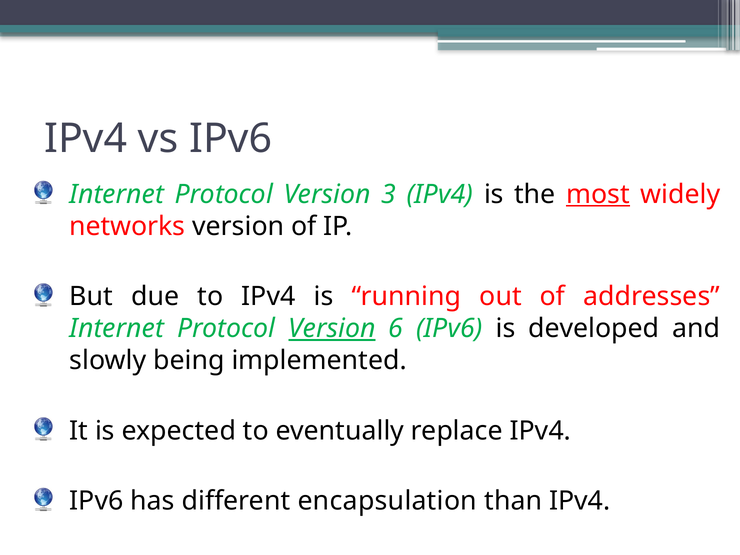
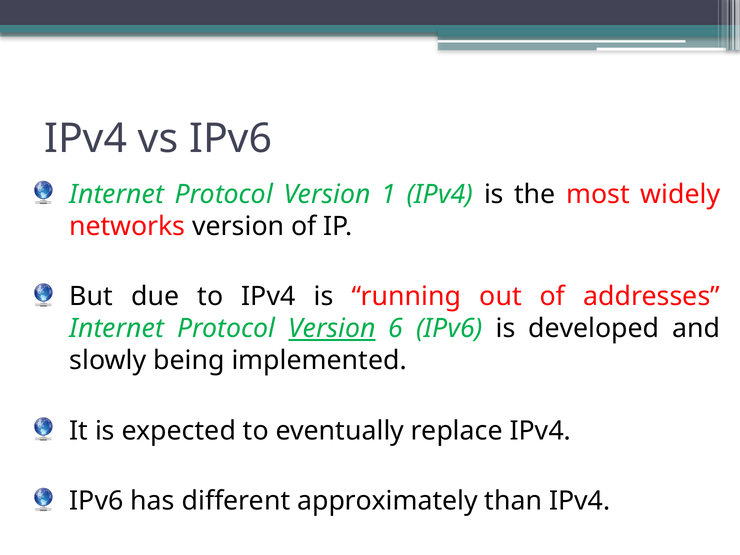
3: 3 -> 1
most underline: present -> none
encapsulation: encapsulation -> approximately
